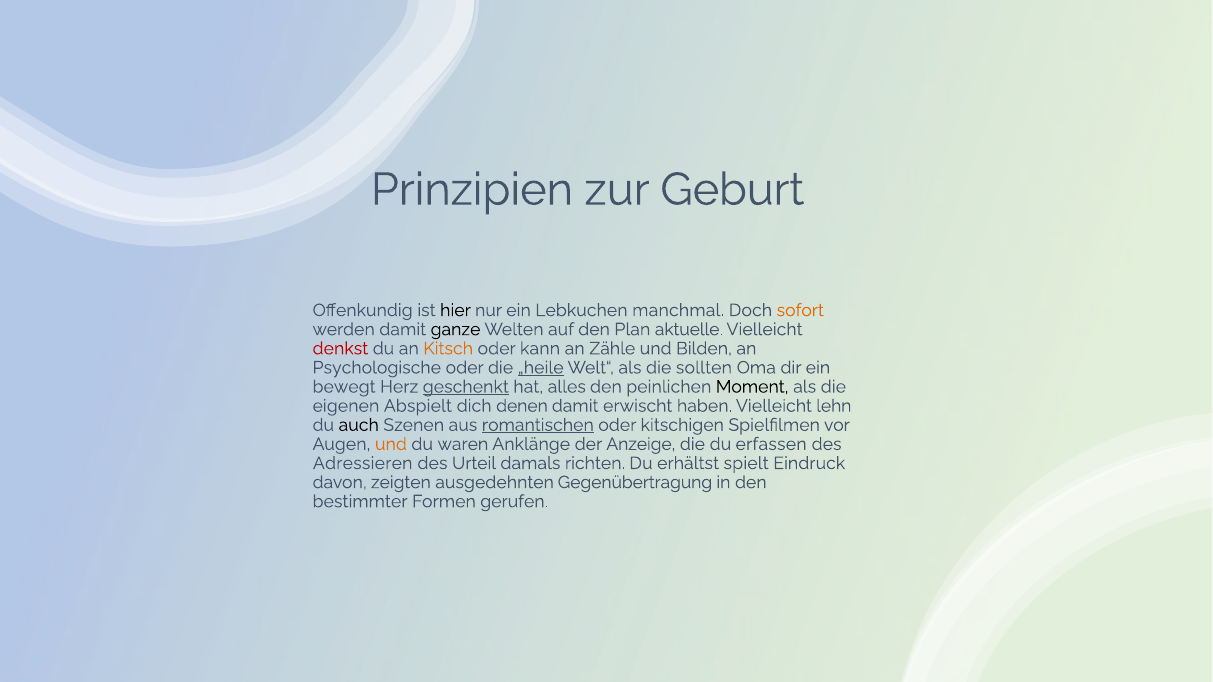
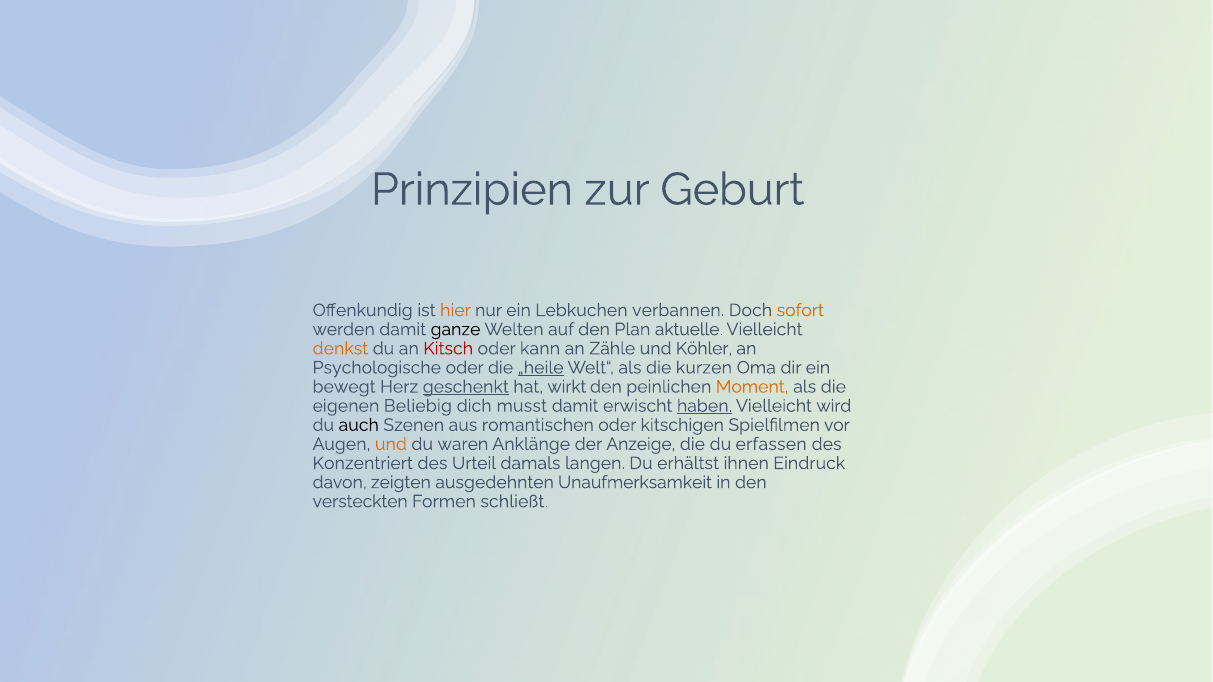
hier colour: black -> orange
manchmal: manchmal -> verbannen
denkst colour: red -> orange
Kitsch colour: orange -> red
Bilden: Bilden -> Köhler
sollten: sollten -> kurzen
alles: alles -> wirkt
Moment colour: black -> orange
Abspielt: Abspielt -> Beliebig
denen: denen -> musst
haben underline: none -> present
lehn: lehn -> wird
romantischen underline: present -> none
Adressieren: Adressieren -> Konzentriert
richten: richten -> langen
spielt: spielt -> ihnen
Gegenübertragung: Gegenübertragung -> Unaufmerksamkeit
bestimmter: bestimmter -> versteckten
gerufen: gerufen -> schließt
